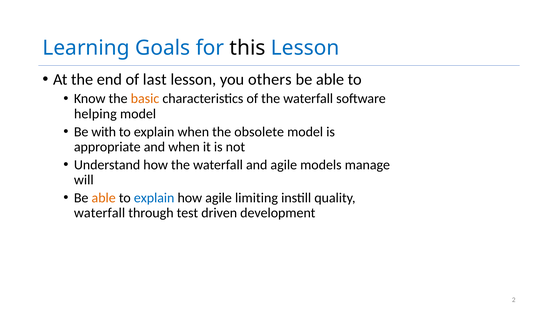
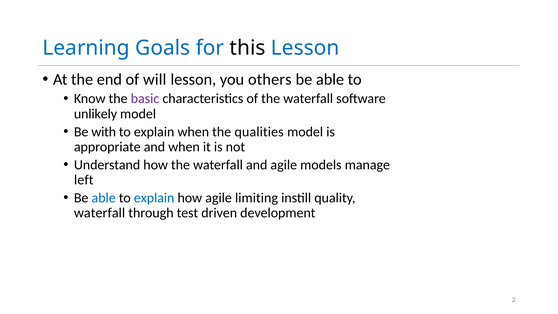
last: last -> will
basic colour: orange -> purple
helping: helping -> unlikely
obsolete: obsolete -> qualities
will: will -> left
able at (104, 198) colour: orange -> blue
